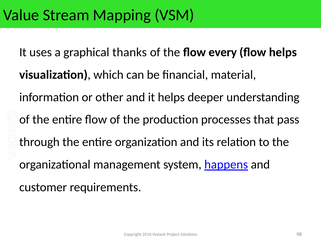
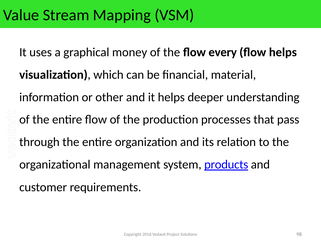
thanks: thanks -> money
happens: happens -> products
